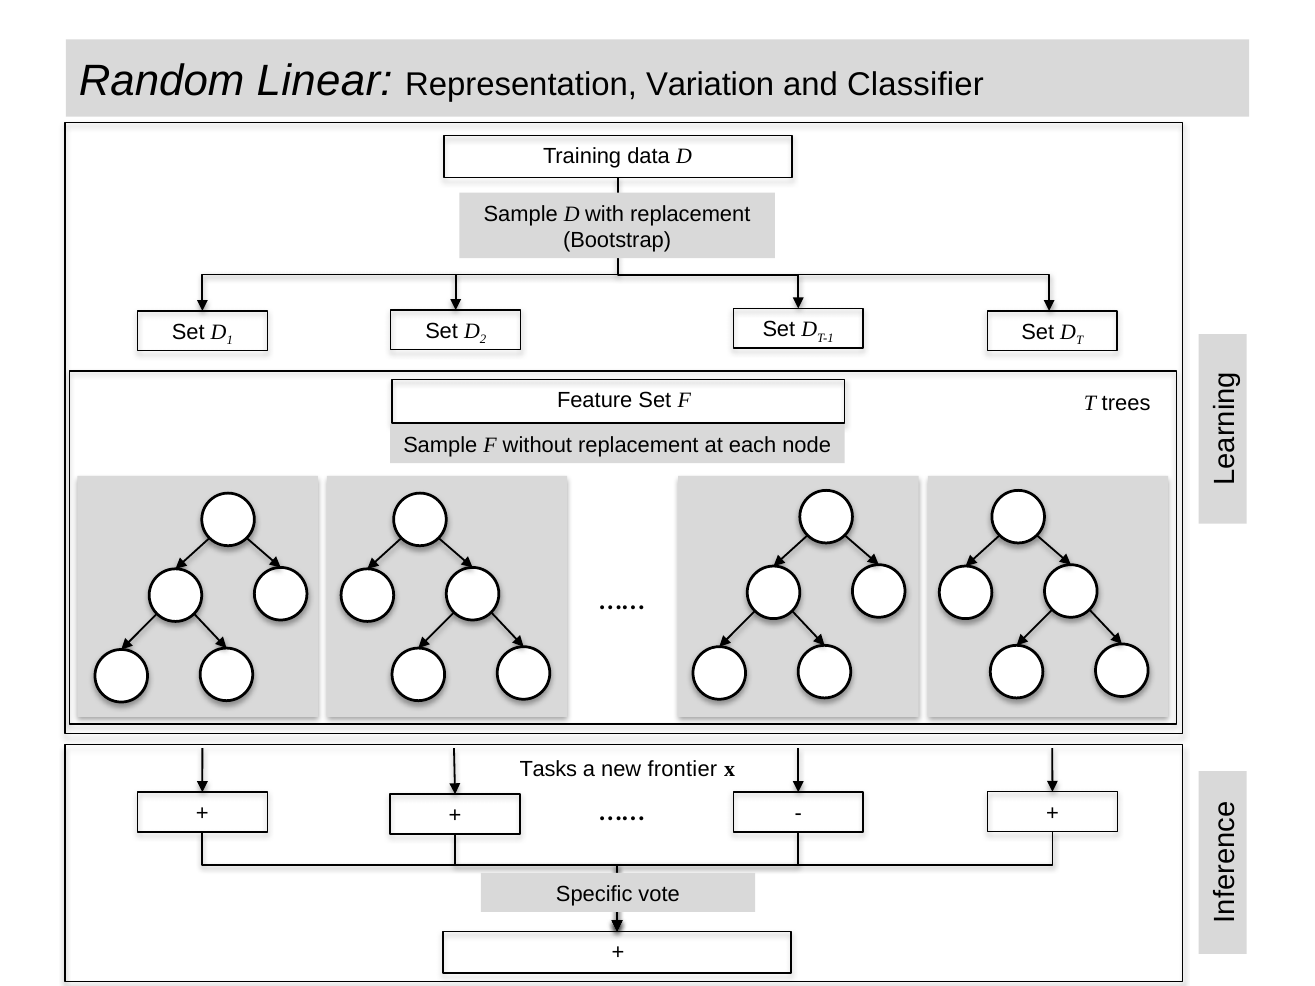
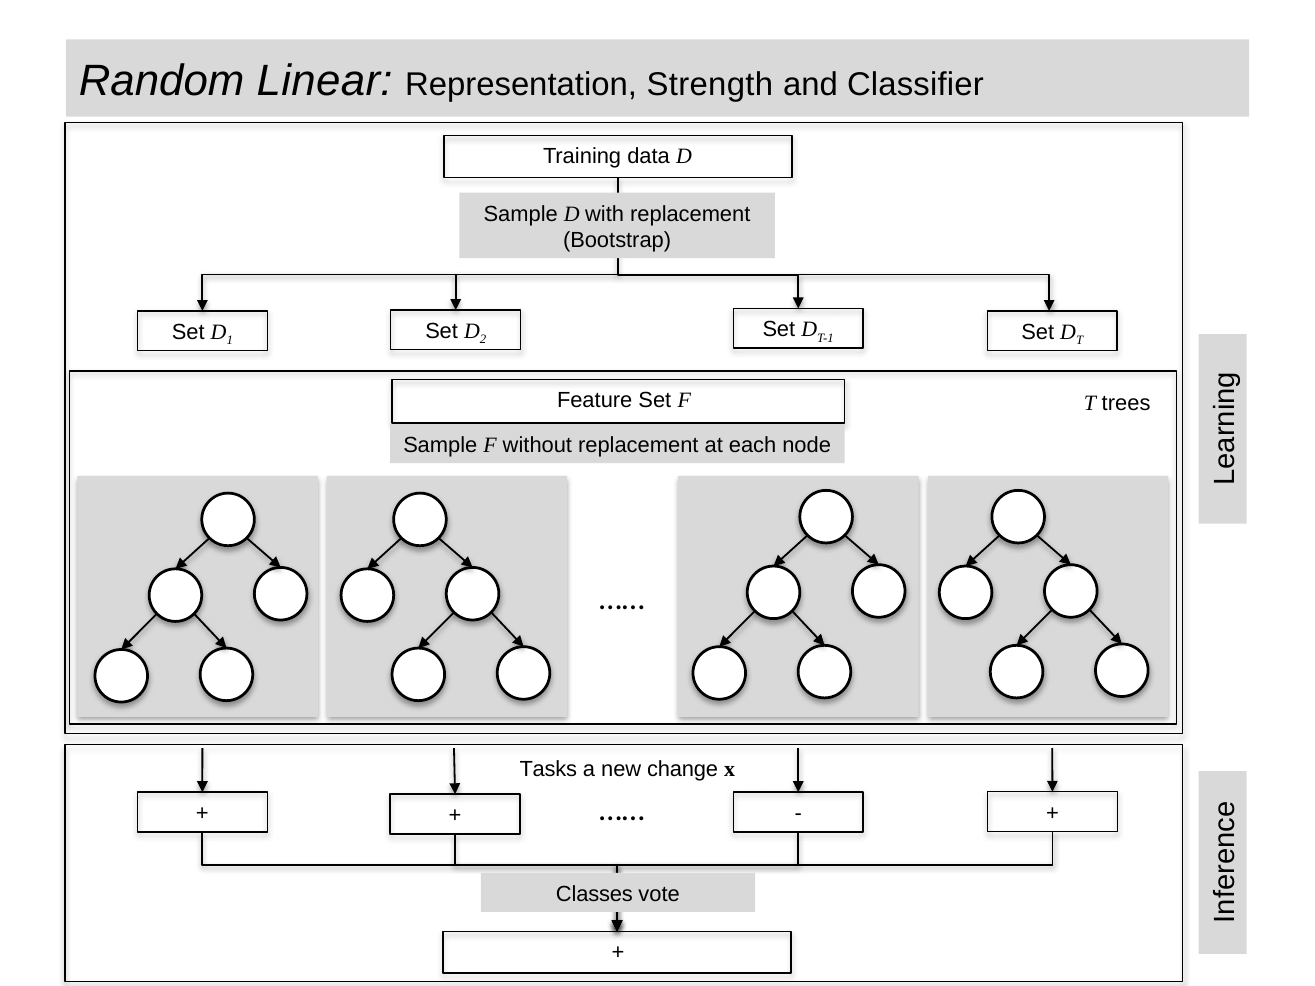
Variation: Variation -> Strength
frontier: frontier -> change
Specific: Specific -> Classes
